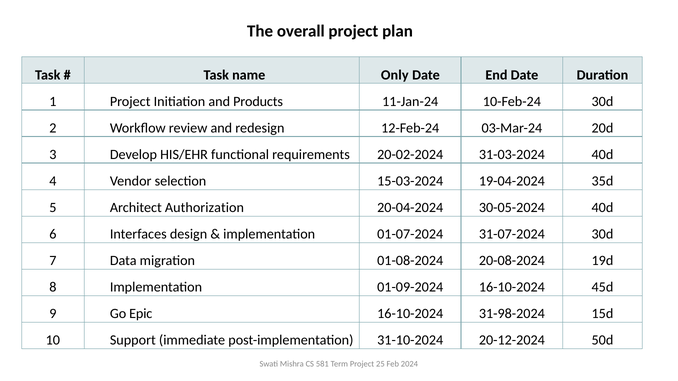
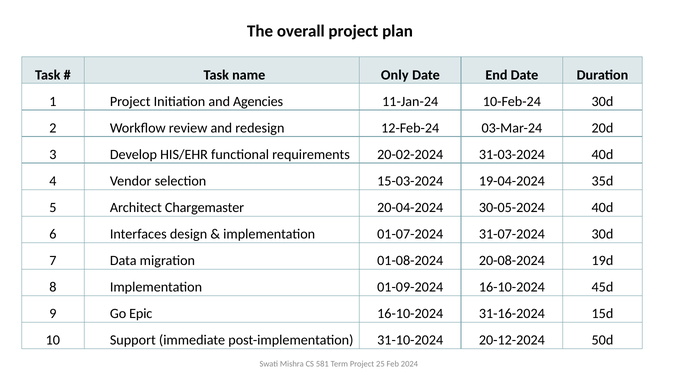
Products: Products -> Agencies
Authorization: Authorization -> Chargemaster
31-98-2024: 31-98-2024 -> 31-16-2024
